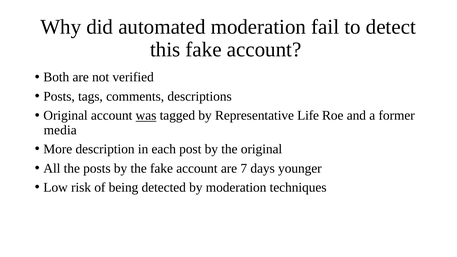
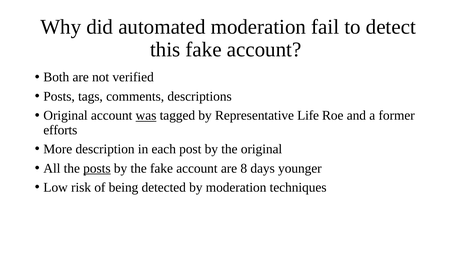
media: media -> efforts
posts at (97, 168) underline: none -> present
7: 7 -> 8
